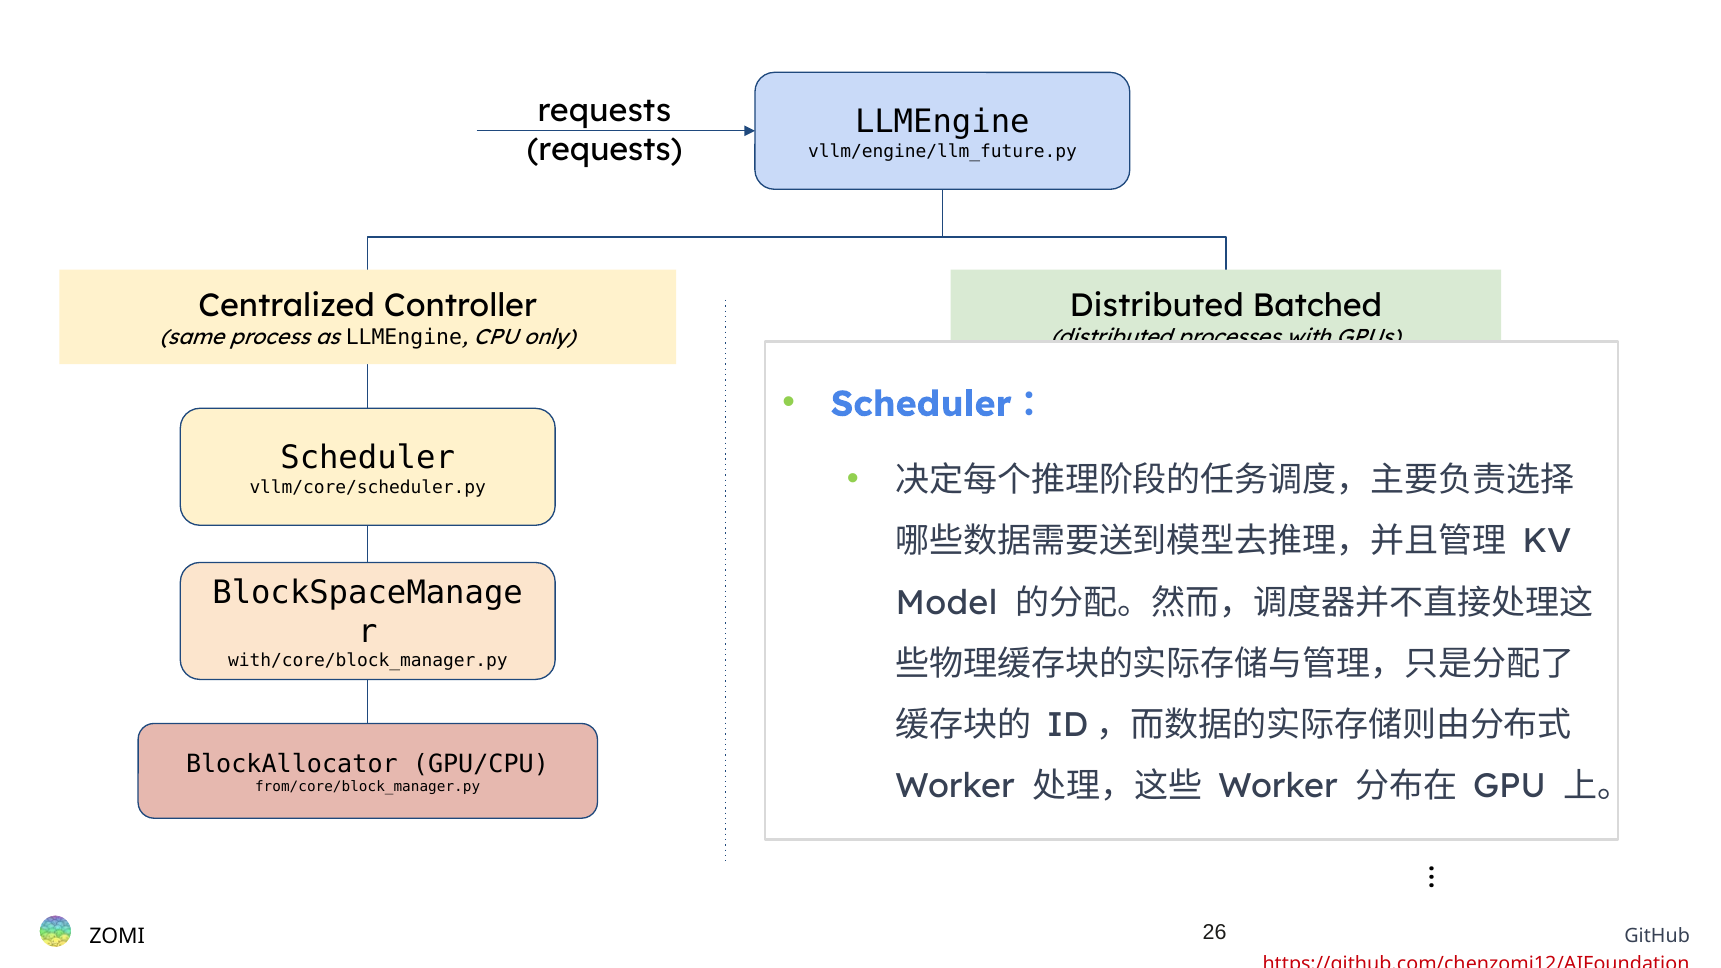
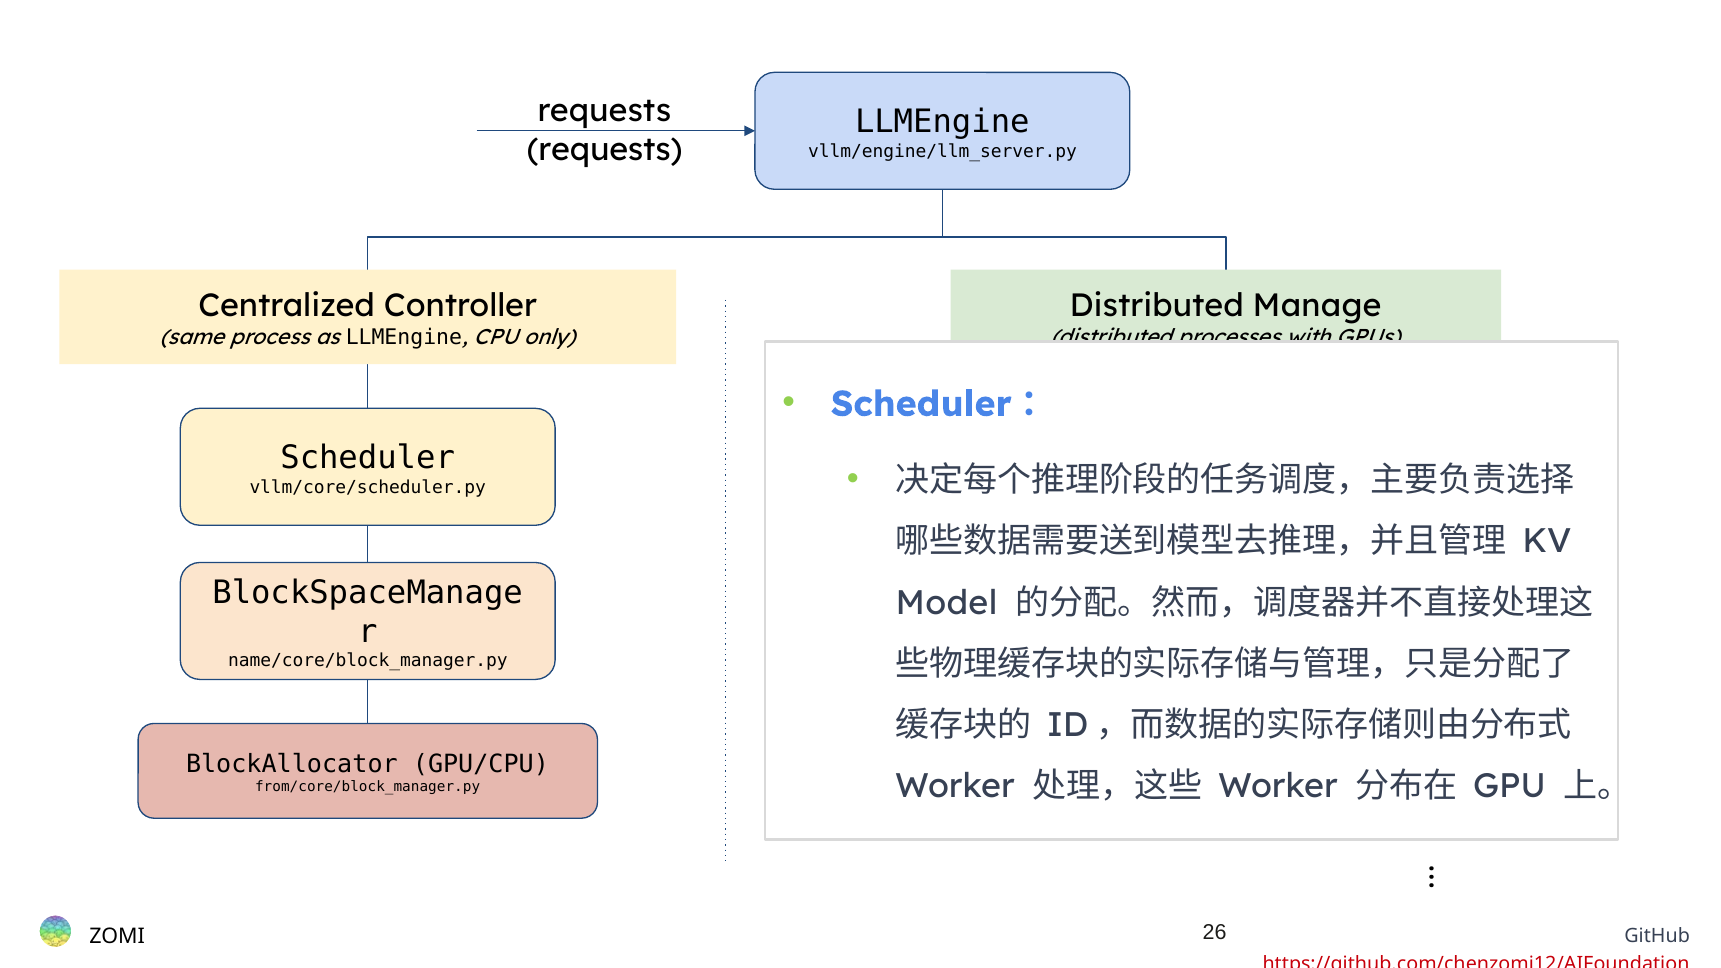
vllm/engine/llm_future.py: vllm/engine/llm_future.py -> vllm/engine/llm_server.py
Batched: Batched -> Manage
with/core/block_manager.py: with/core/block_manager.py -> name/core/block_manager.py
